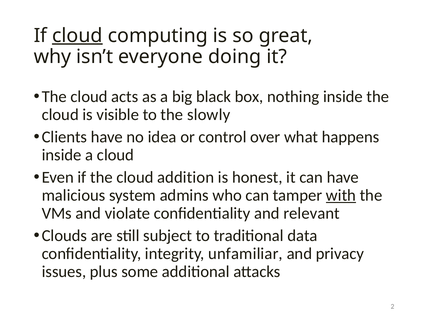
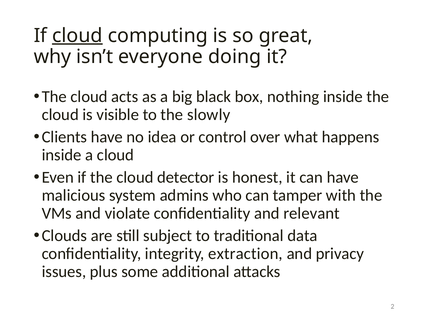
addition: addition -> detector
with underline: present -> none
unfamiliar: unfamiliar -> extraction
